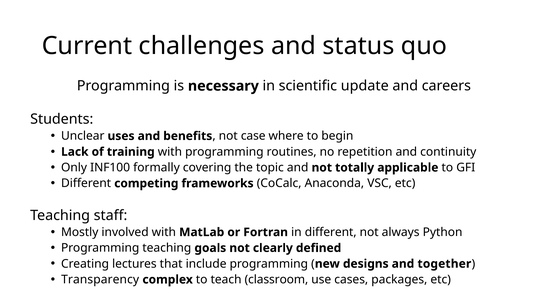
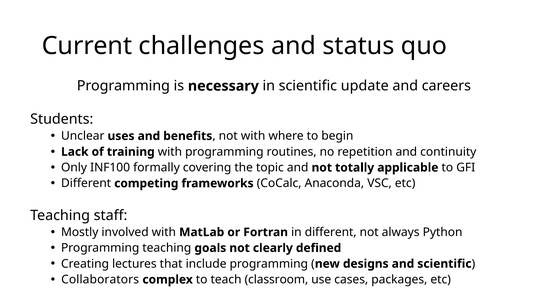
not case: case -> with
and together: together -> scientific
Transparency: Transparency -> Collaborators
